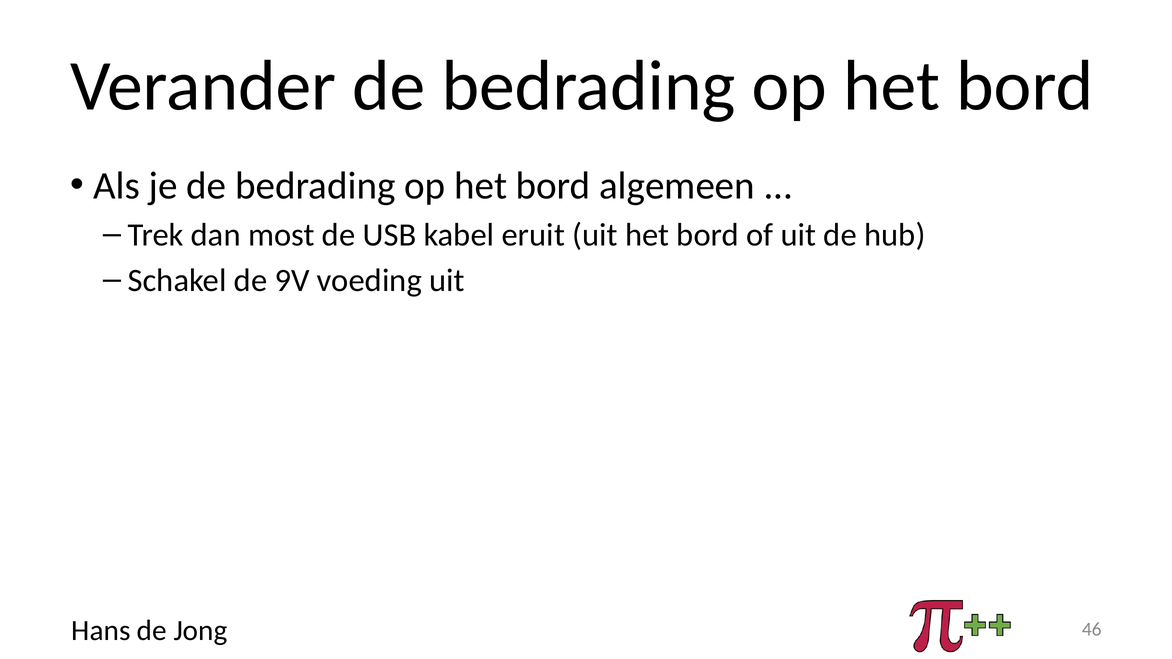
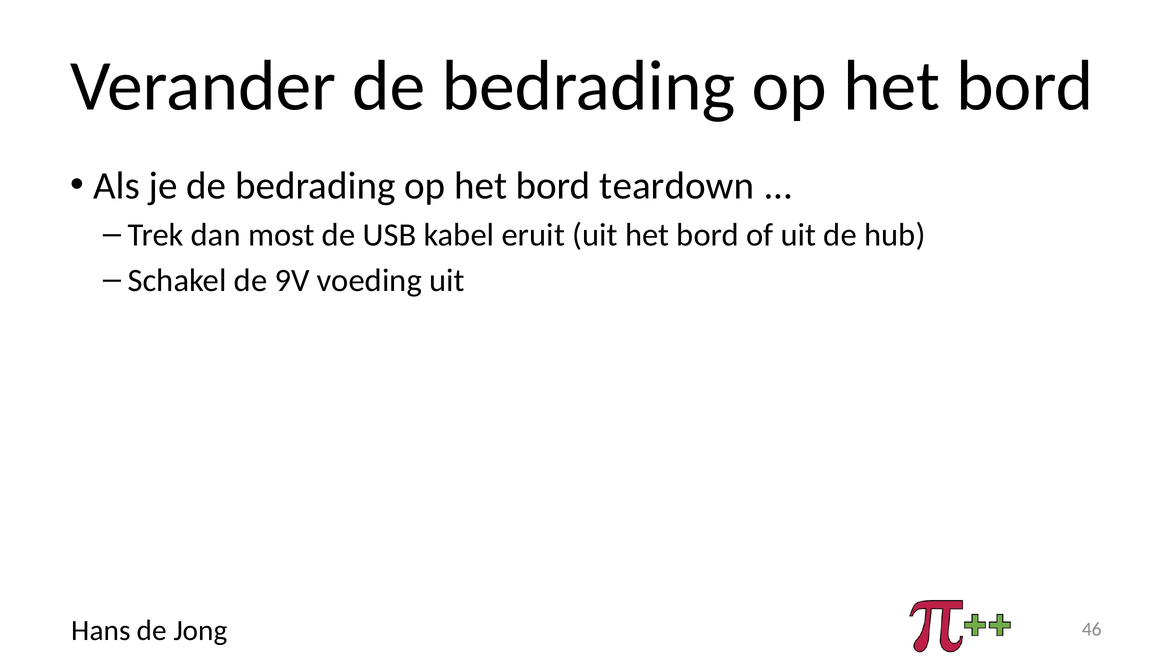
algemeen: algemeen -> teardown
